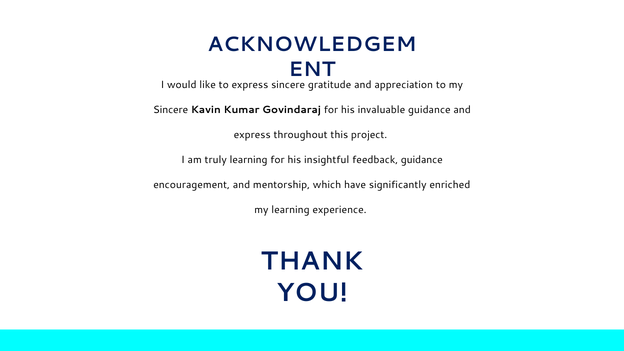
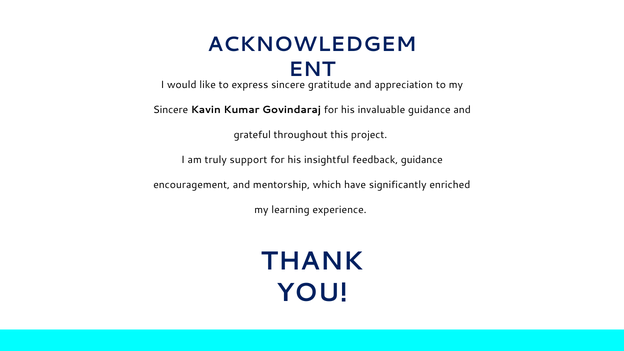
express at (252, 135): express -> grateful
truly learning: learning -> support
